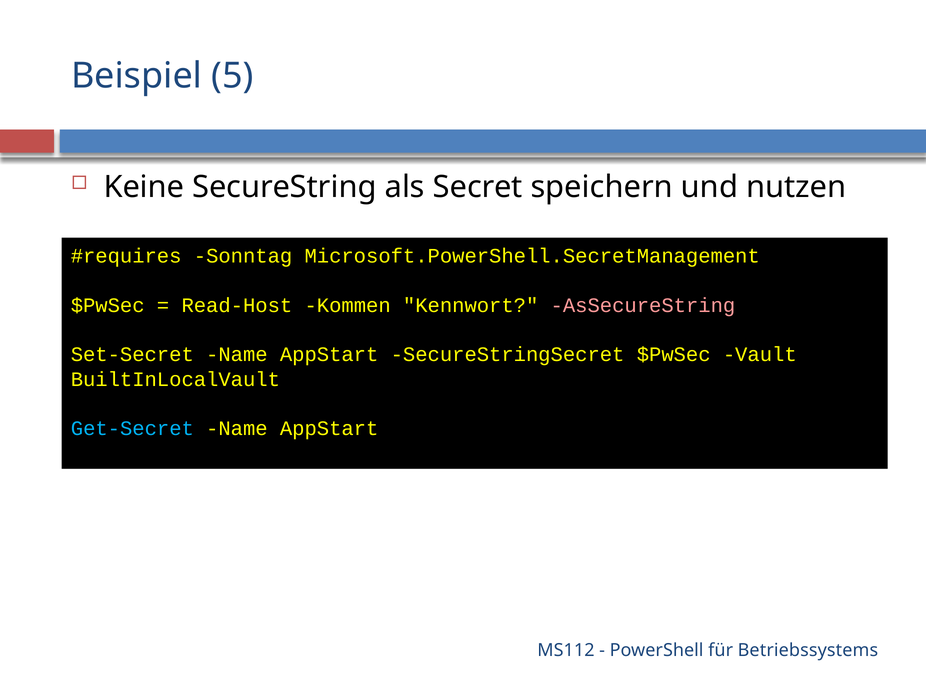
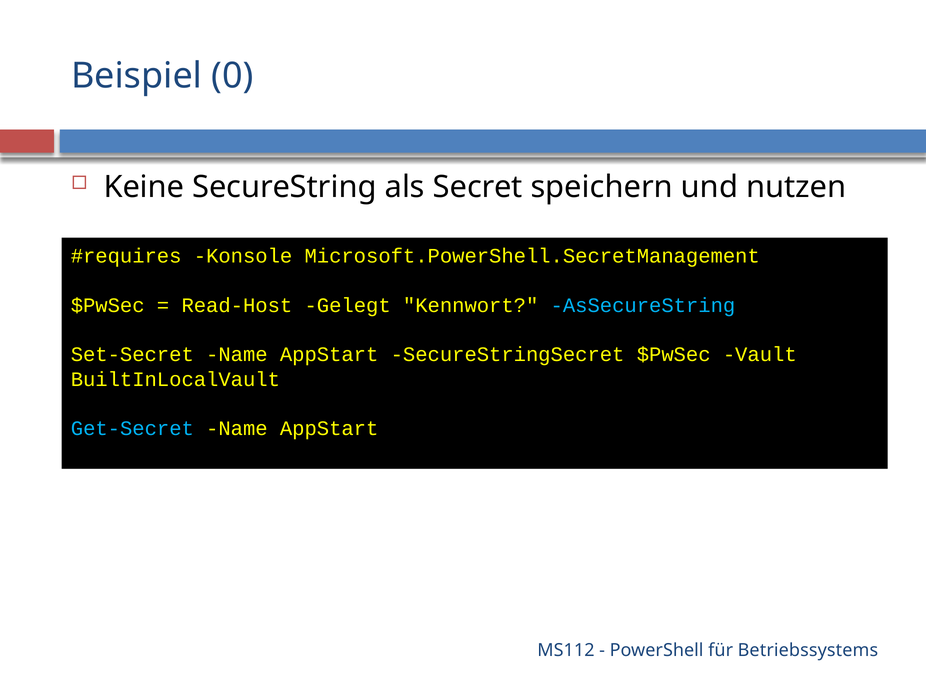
5: 5 -> 0
Sonntag: Sonntag -> Konsole
Kommen: Kommen -> Gelegt
AsSecureString colour: pink -> light blue
